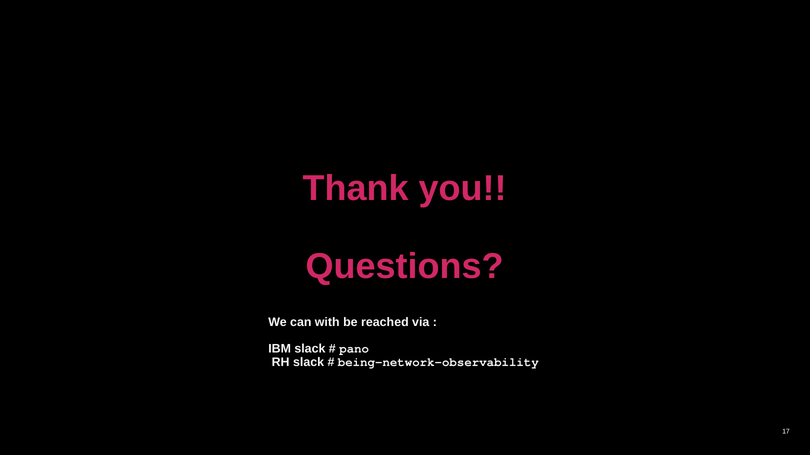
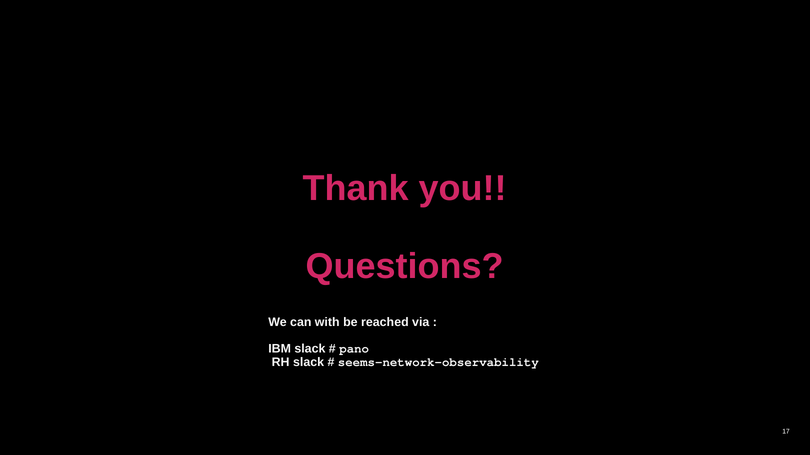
being-network-observability: being-network-observability -> seems-network-observability
